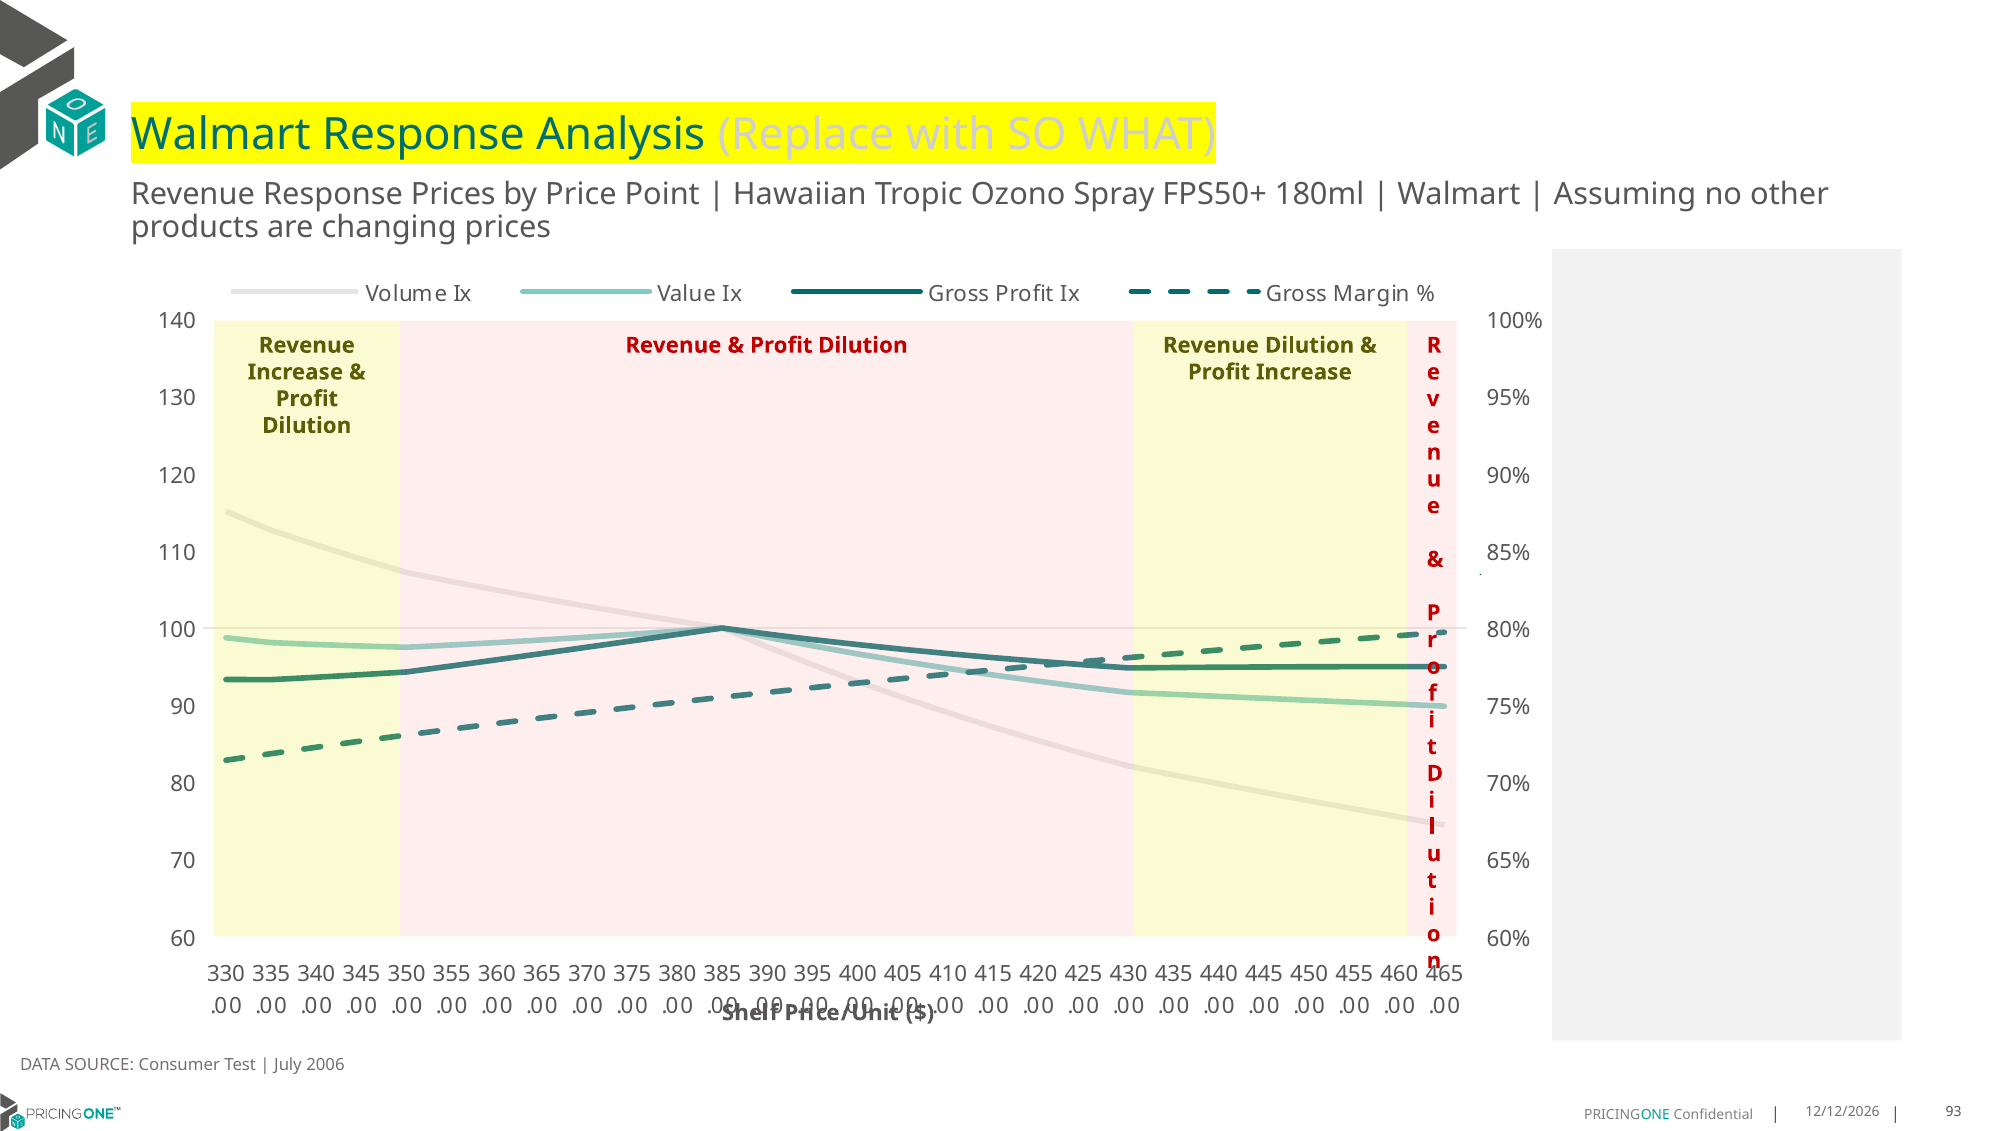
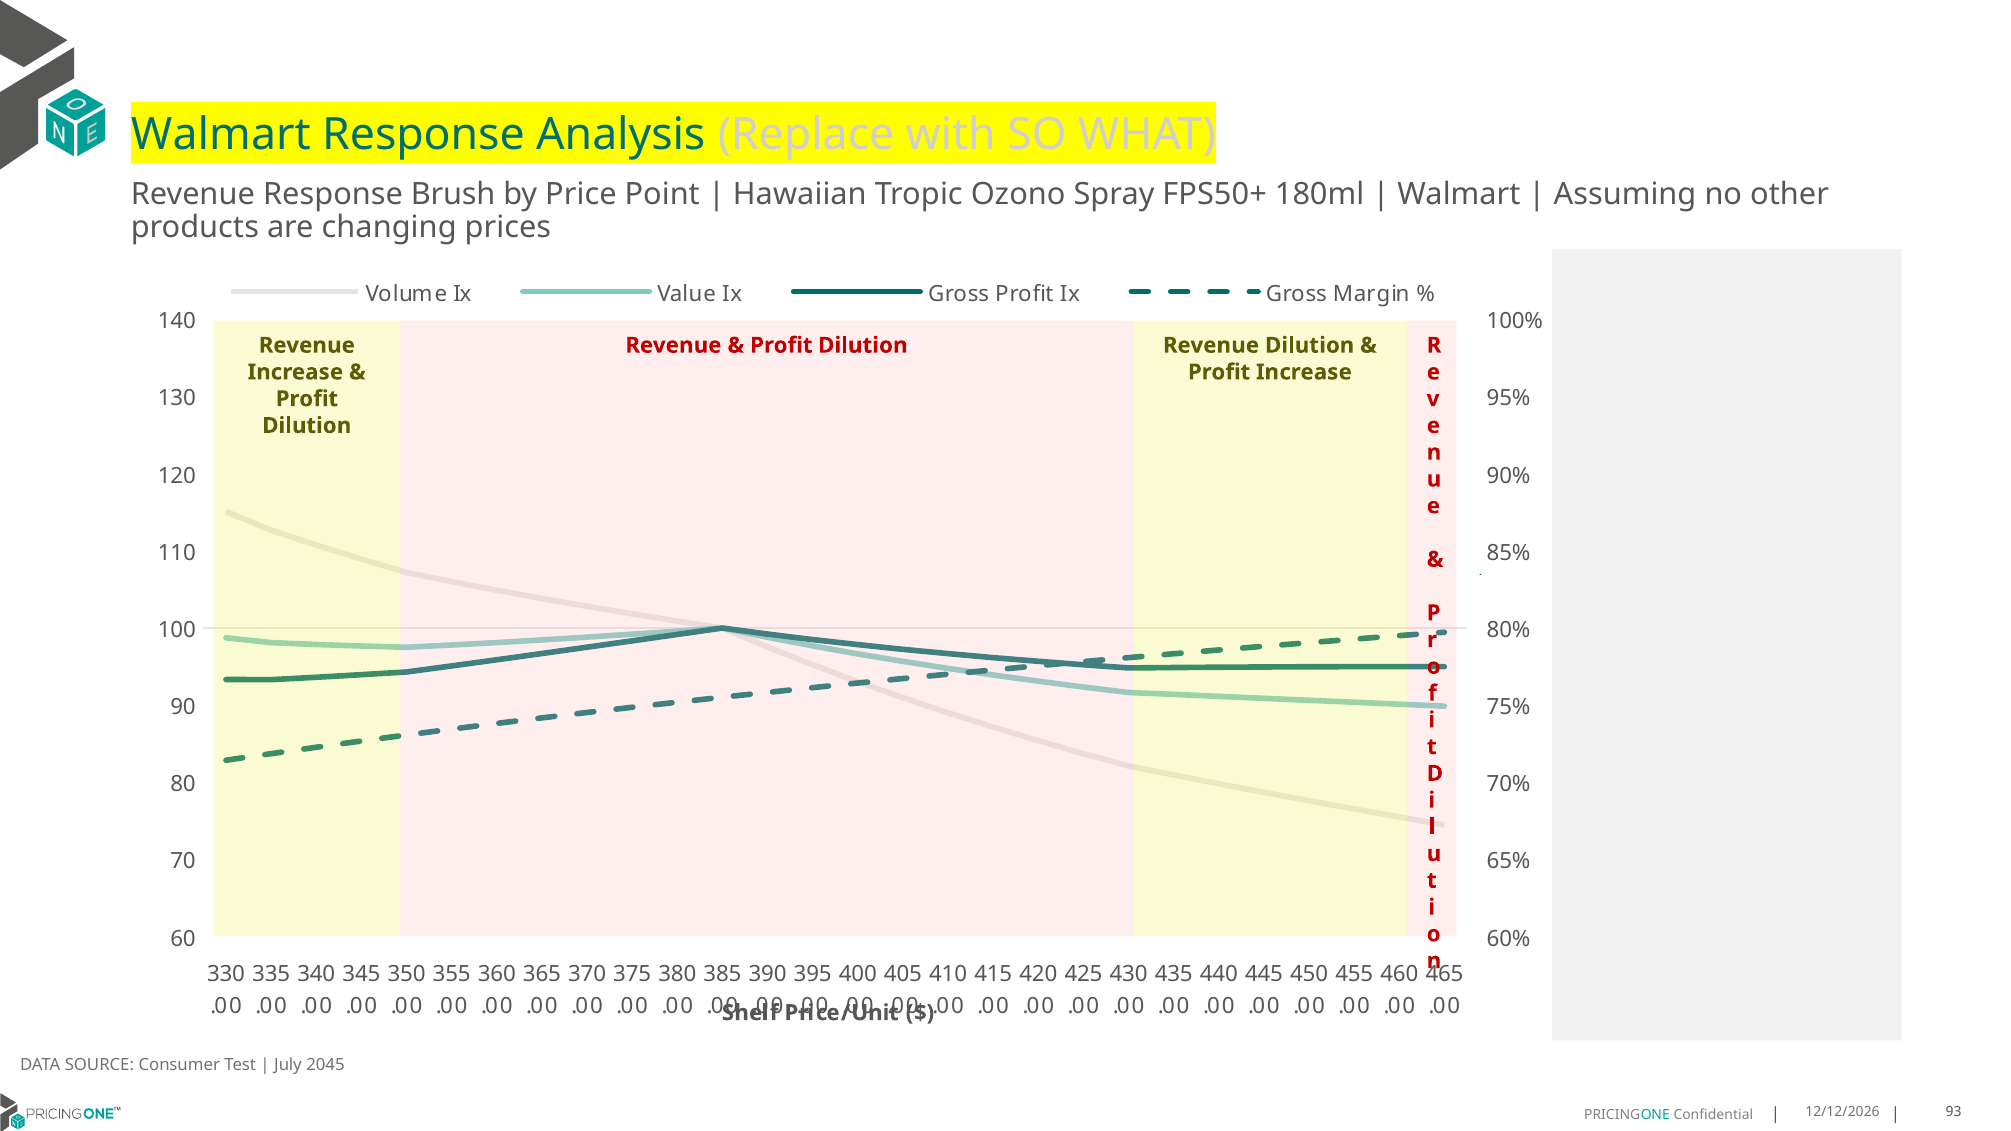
Response Prices: Prices -> Brush
2006: 2006 -> 2045
